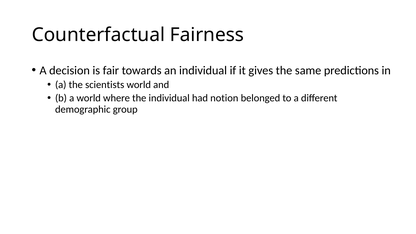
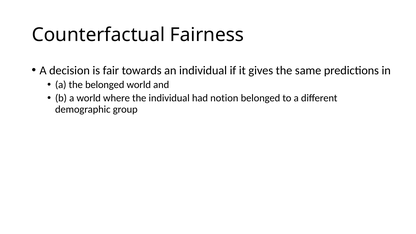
the scientists: scientists -> belonged
